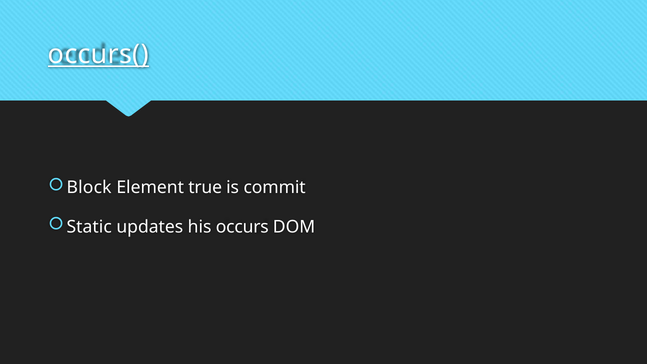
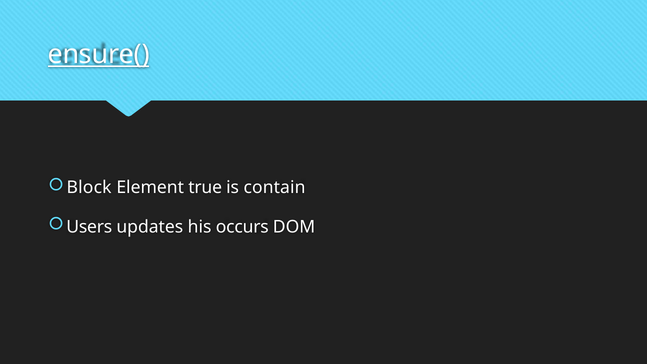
occurs(: occurs( -> ensure(
commit: commit -> contain
Static: Static -> Users
